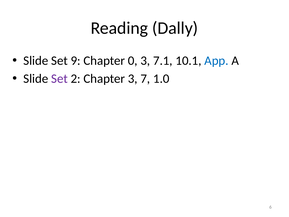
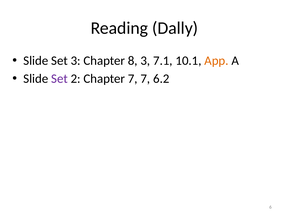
Set 9: 9 -> 3
0: 0 -> 8
App colour: blue -> orange
Chapter 3: 3 -> 7
1.0: 1.0 -> 6.2
